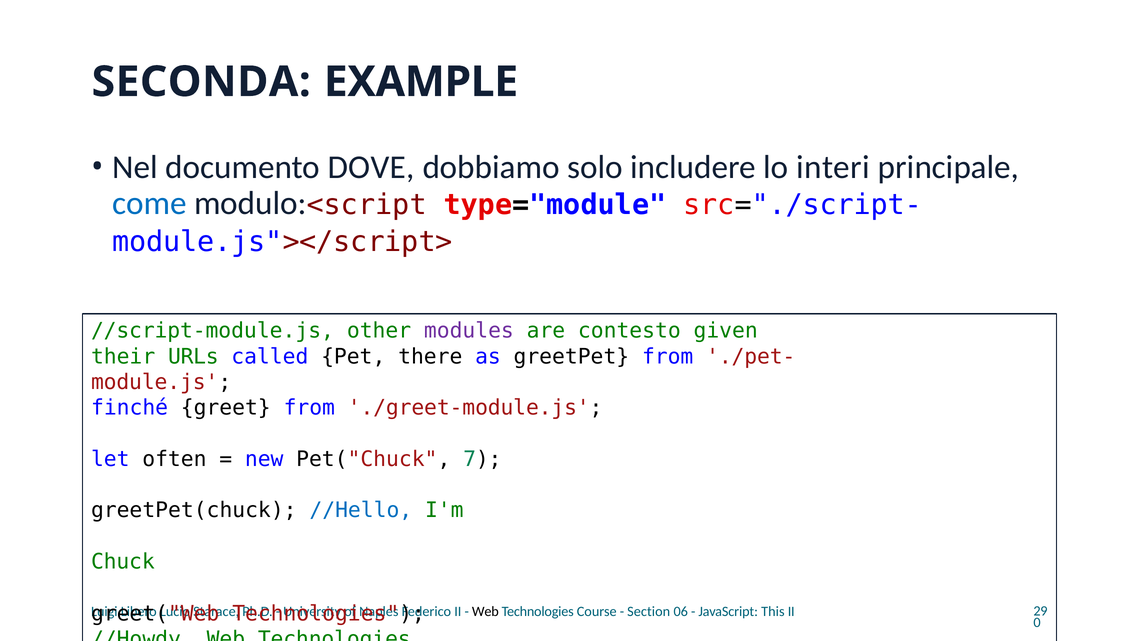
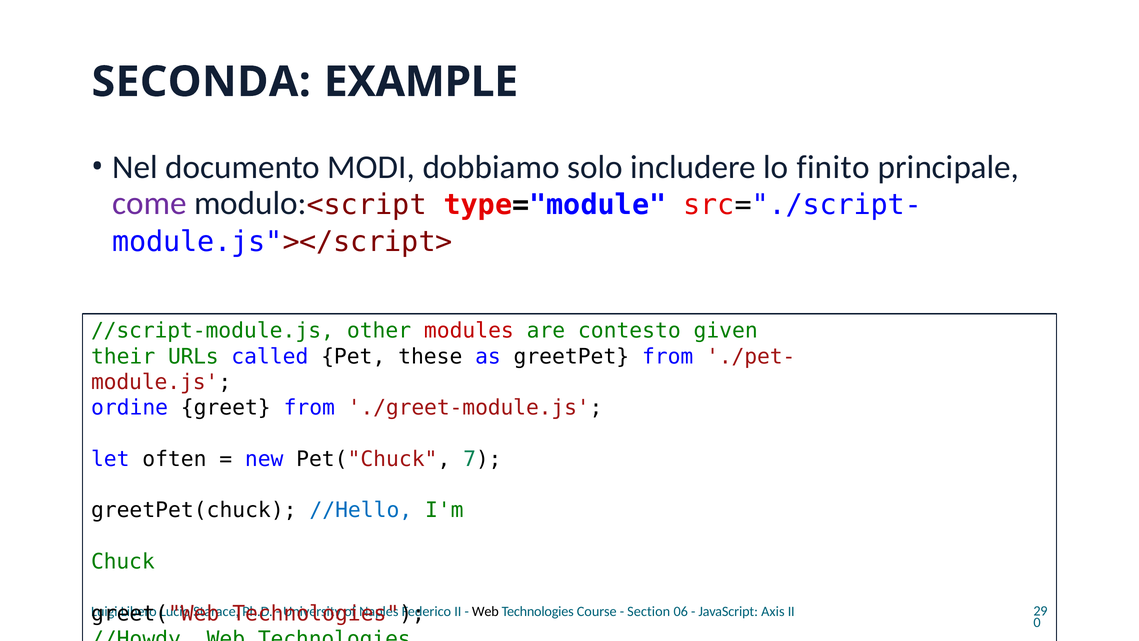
DOVE: DOVE -> MODI
interi: interi -> finito
come colour: blue -> purple
modules colour: purple -> red
there: there -> these
finché: finché -> ordine
This: This -> Axis
